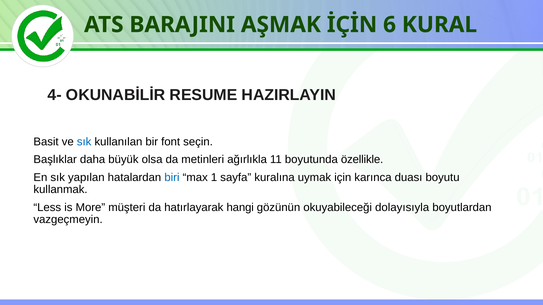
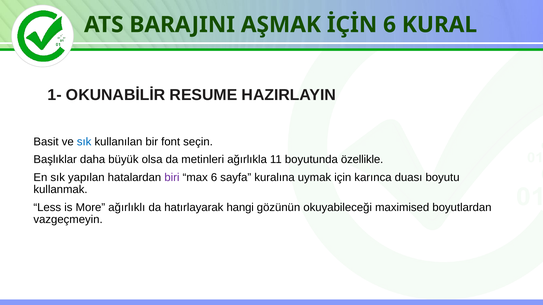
4-: 4- -> 1-
biri colour: blue -> purple
max 1: 1 -> 6
müşteri: müşteri -> ağırlıklı
dolayısıyla: dolayısıyla -> maximised
